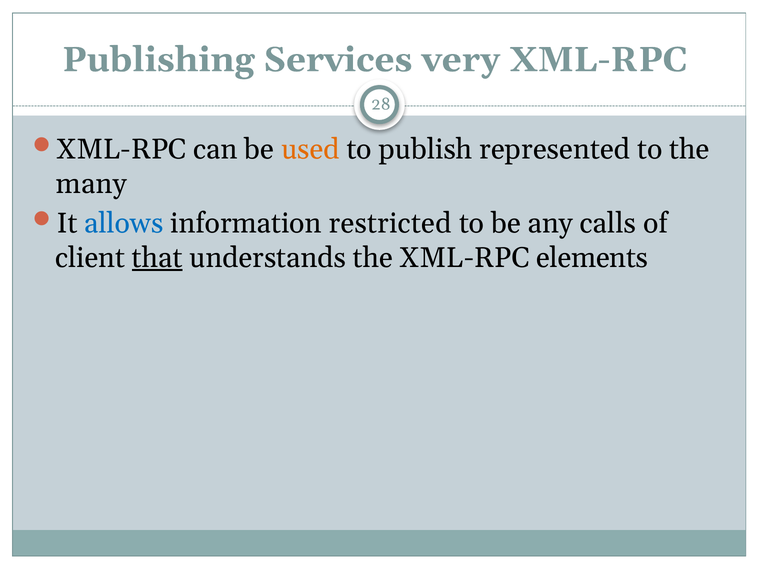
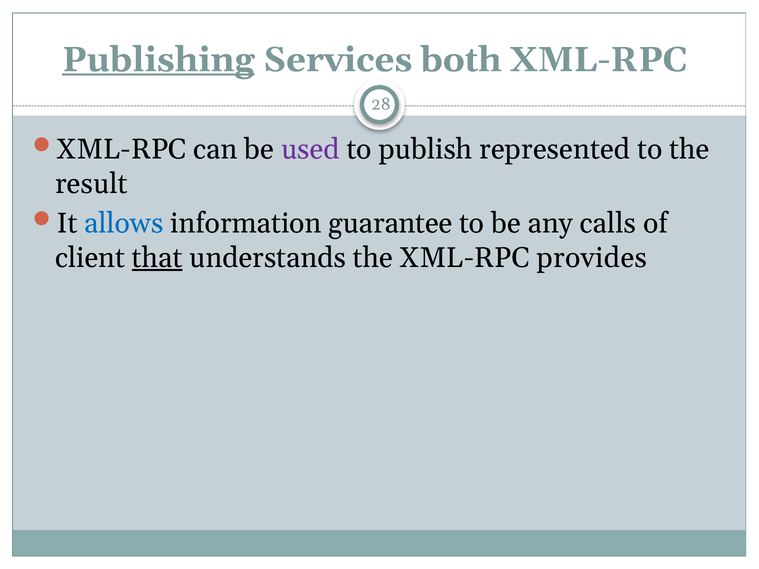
Publishing underline: none -> present
very: very -> both
used colour: orange -> purple
many: many -> result
restricted: restricted -> guarantee
elements: elements -> provides
